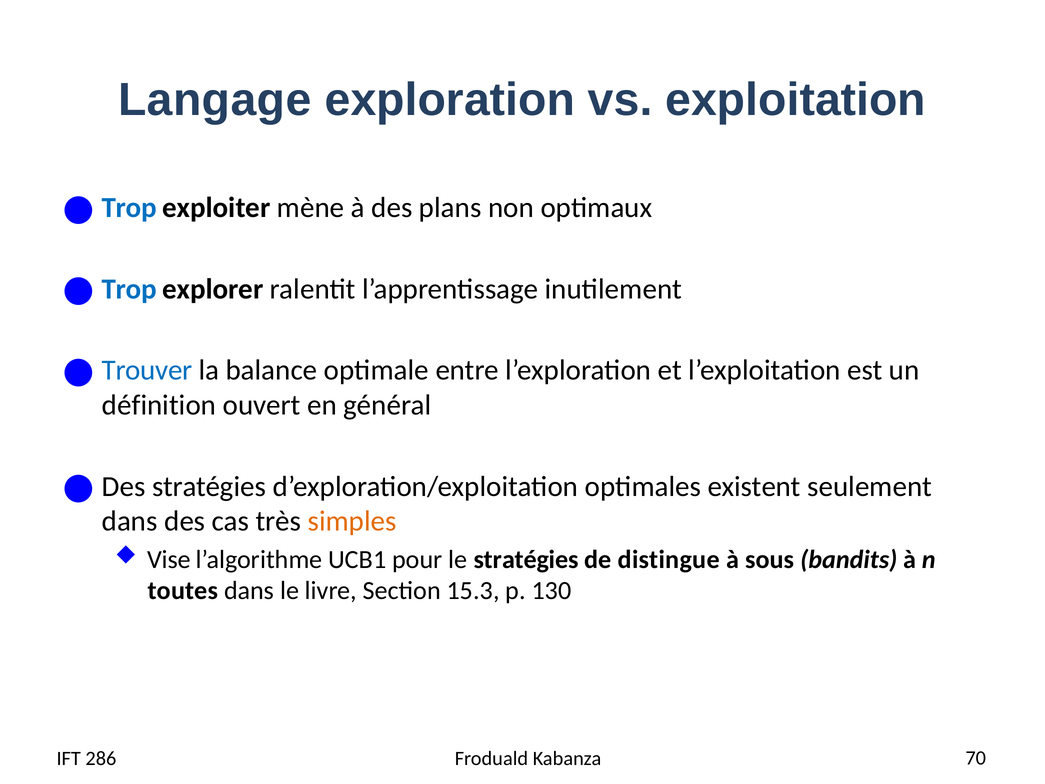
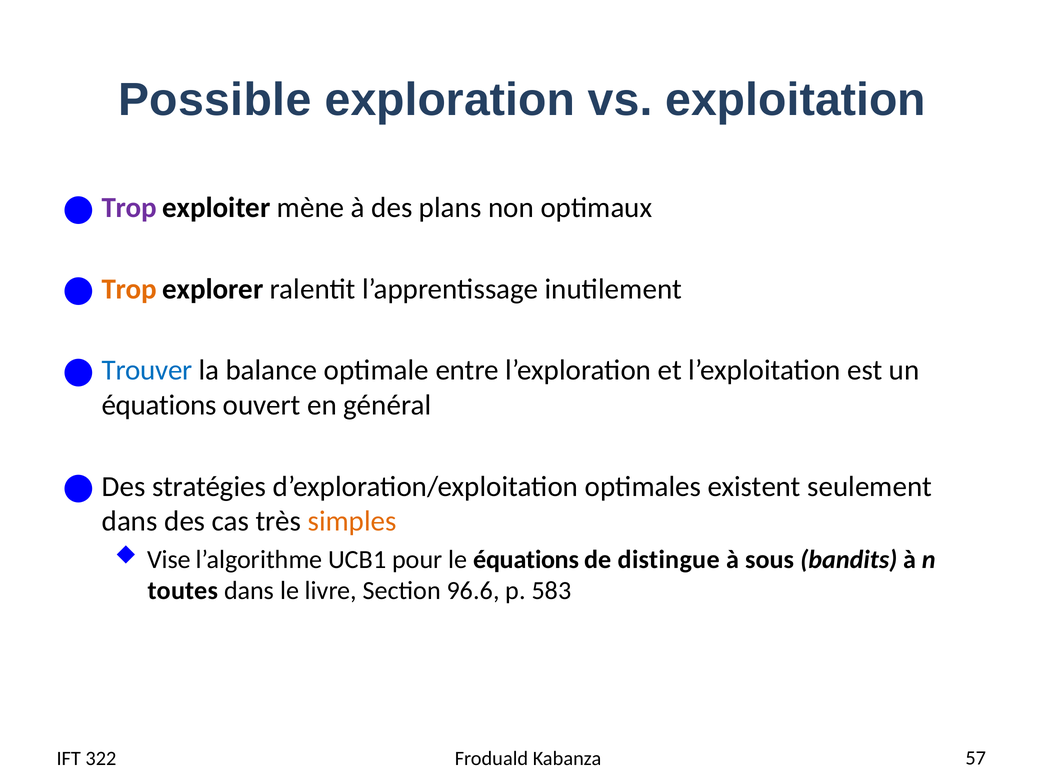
Langage: Langage -> Possible
Trop at (129, 208) colour: blue -> purple
Trop at (129, 289) colour: blue -> orange
définition at (159, 405): définition -> équations
le stratégies: stratégies -> équations
15.3: 15.3 -> 96.6
130: 130 -> 583
286: 286 -> 322
70: 70 -> 57
